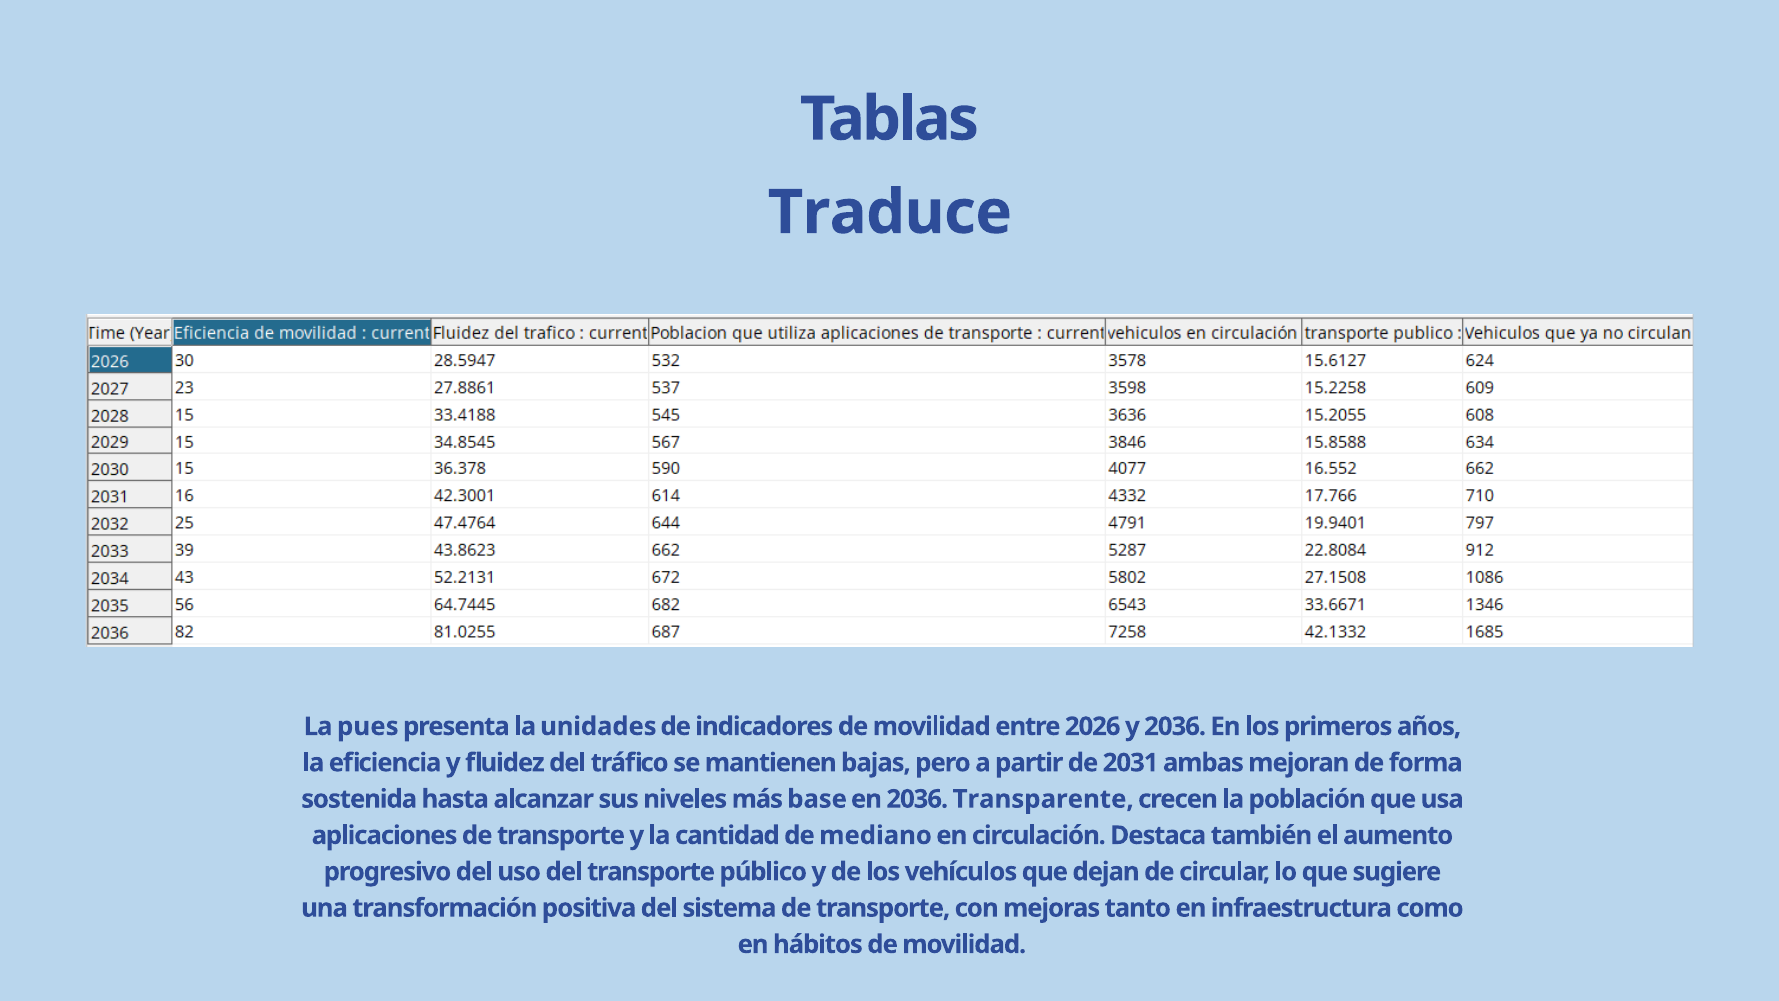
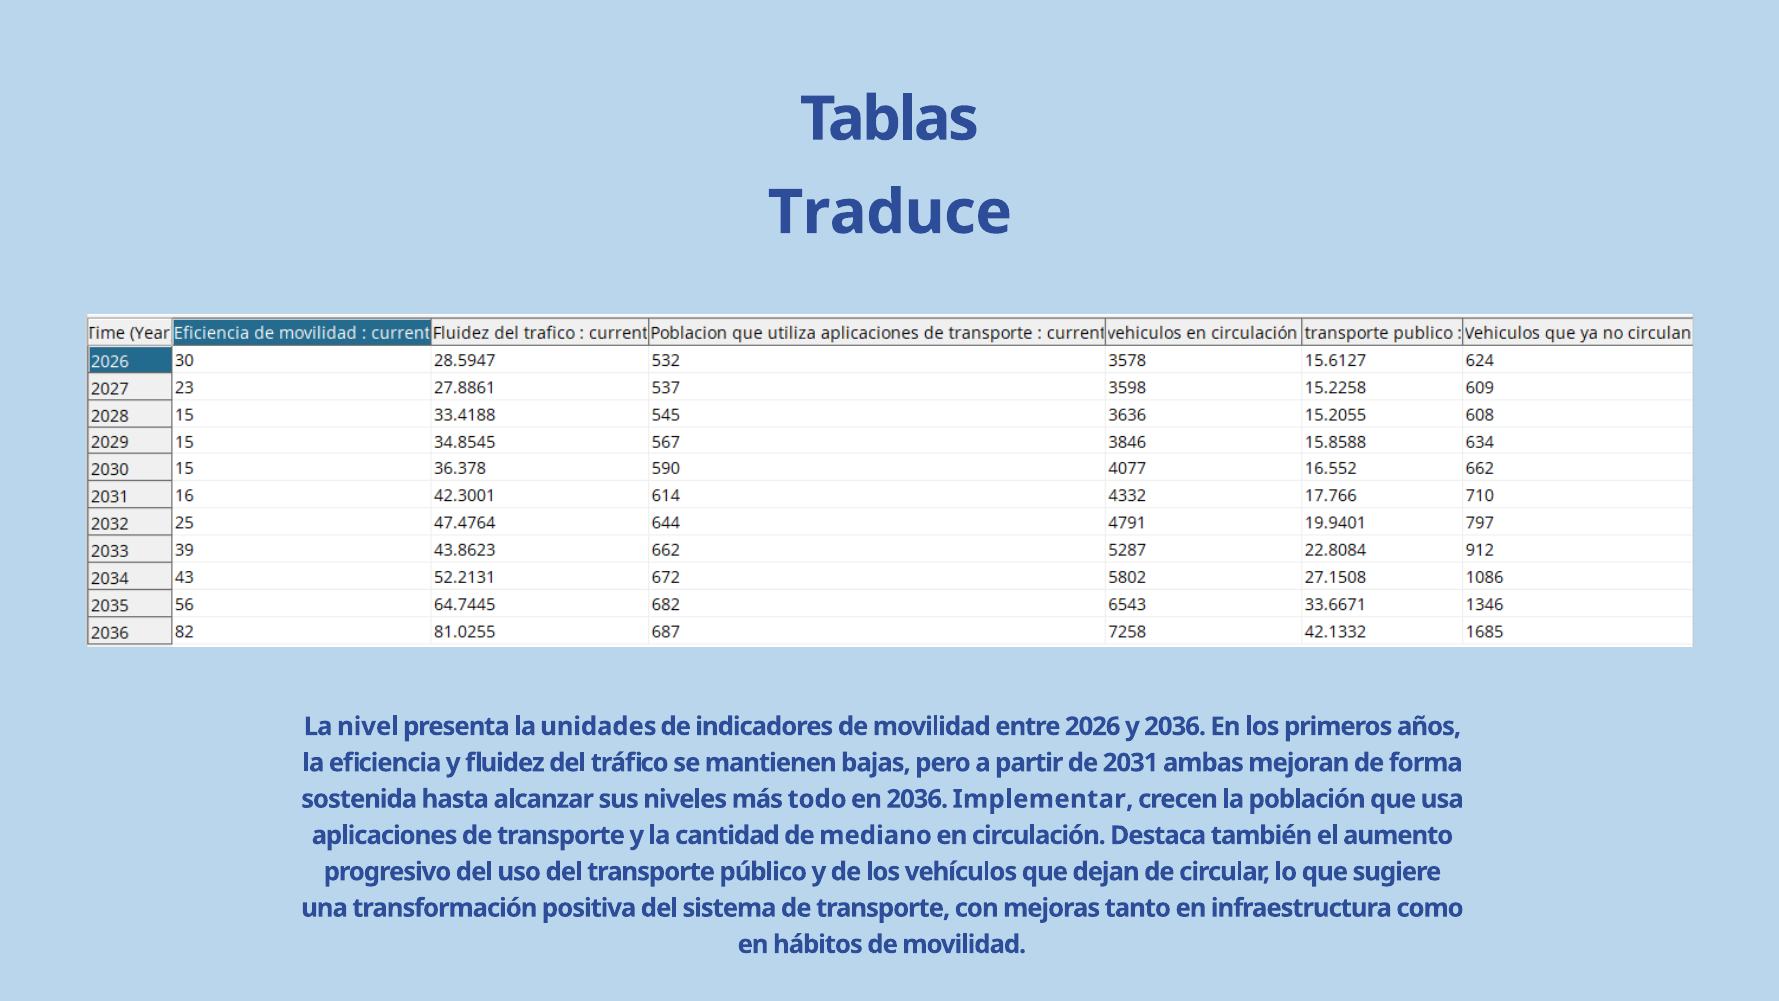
pues: pues -> nivel
base: base -> todo
Transparente: Transparente -> Implementar
